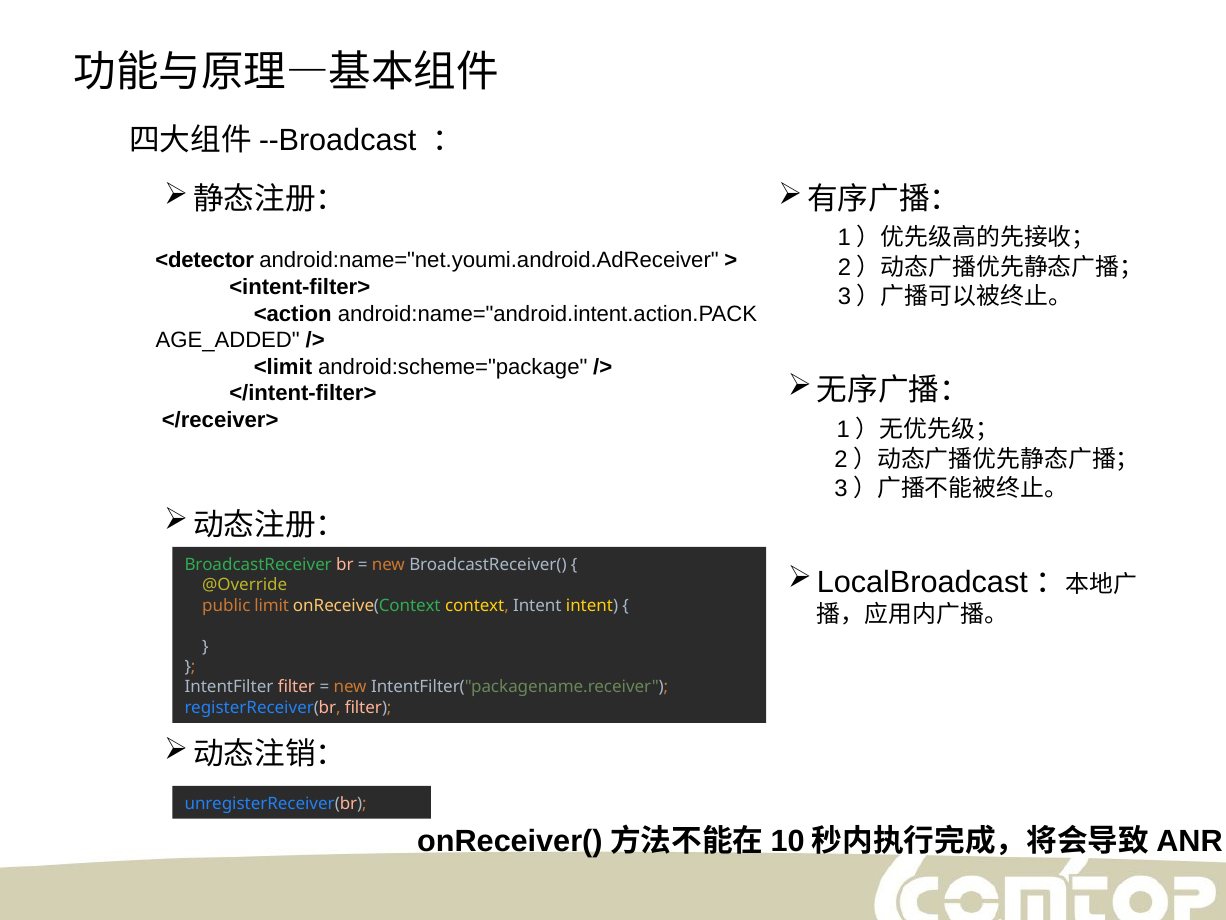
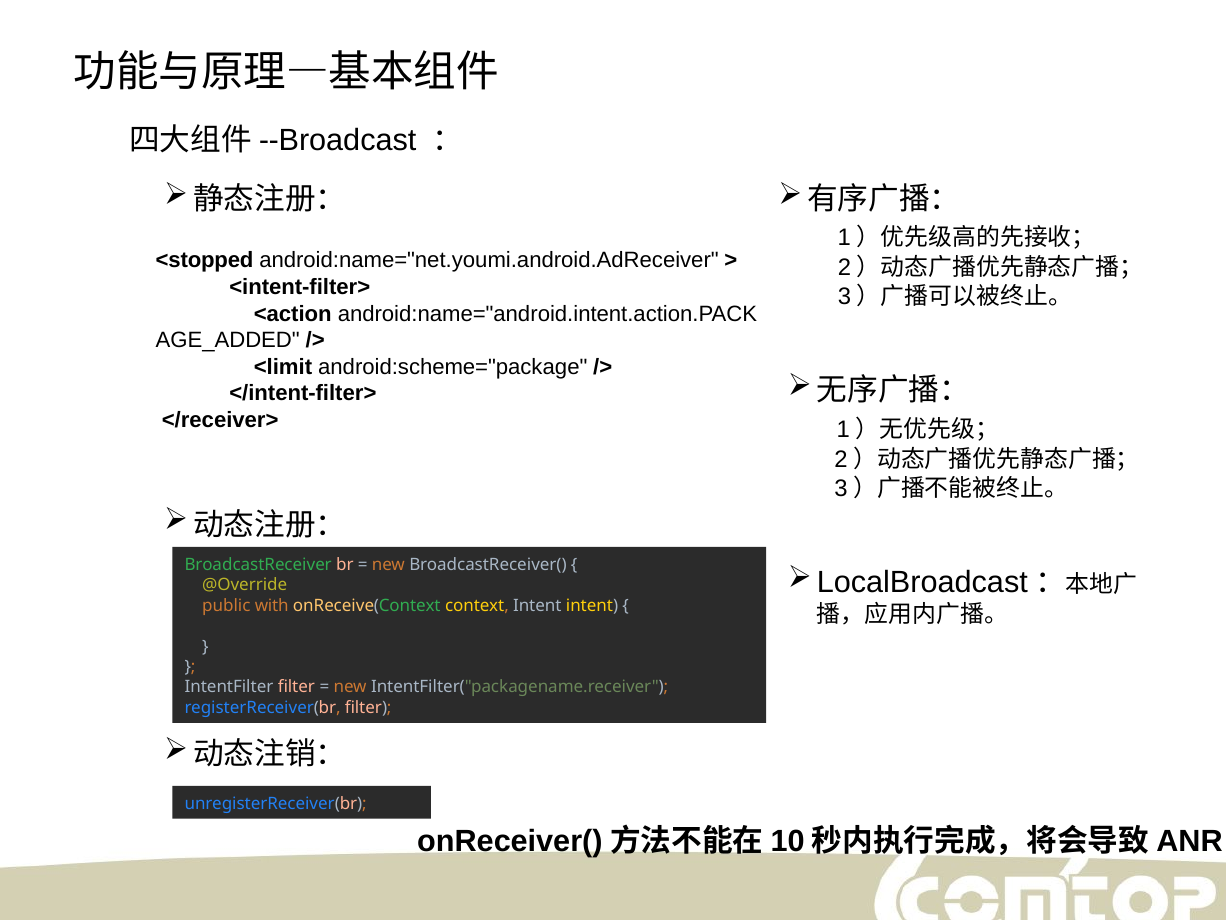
<detector: <detector -> <stopped
limit: limit -> with
